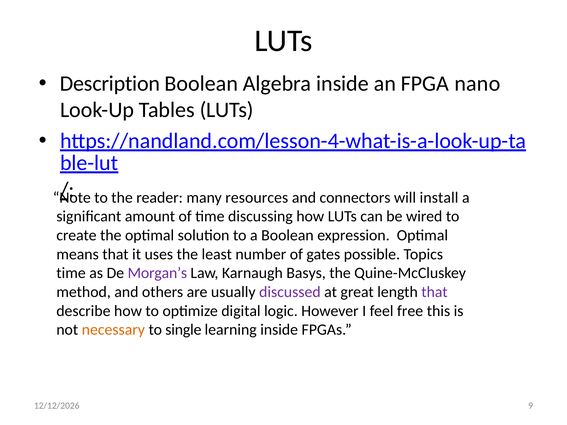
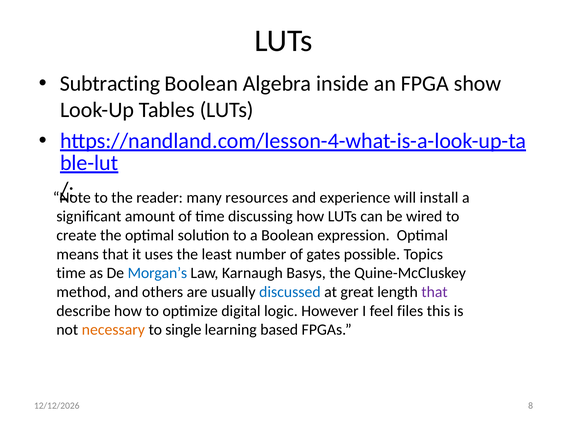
Description: Description -> Subtracting
nano: nano -> show
connectors: connectors -> experience
Morgan’s colour: purple -> blue
discussed colour: purple -> blue
free: free -> files
learning inside: inside -> based
9: 9 -> 8
